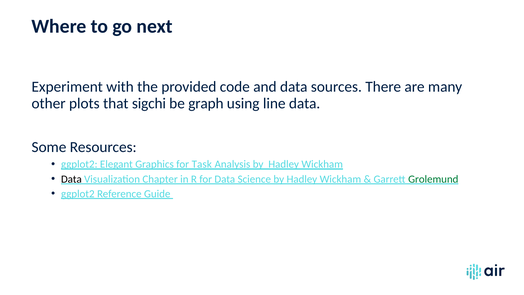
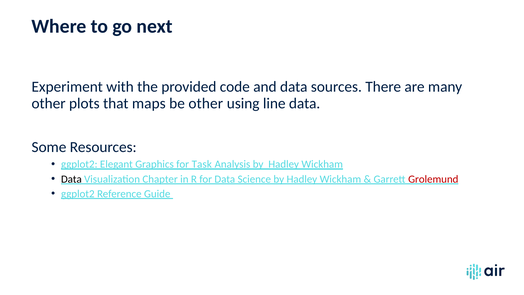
sigchi: sigchi -> maps
be graph: graph -> other
Grolemund colour: green -> red
